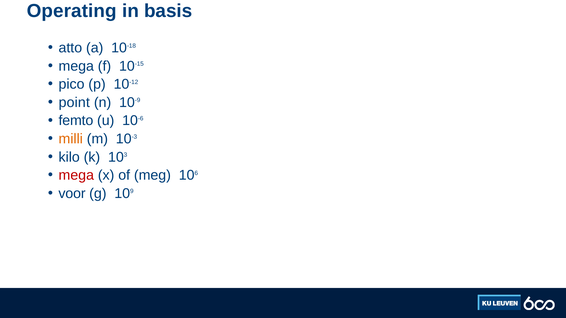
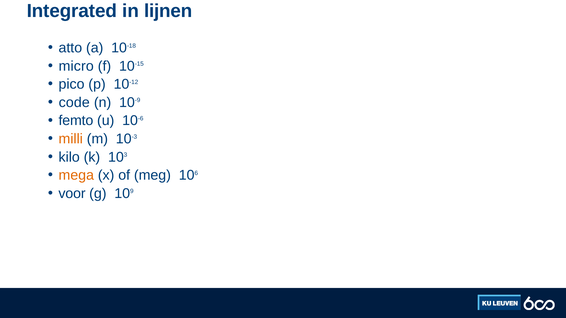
Operating: Operating -> Integrated
basis: basis -> lijnen
mega at (76, 66): mega -> micro
point: point -> code
mega at (76, 175) colour: red -> orange
